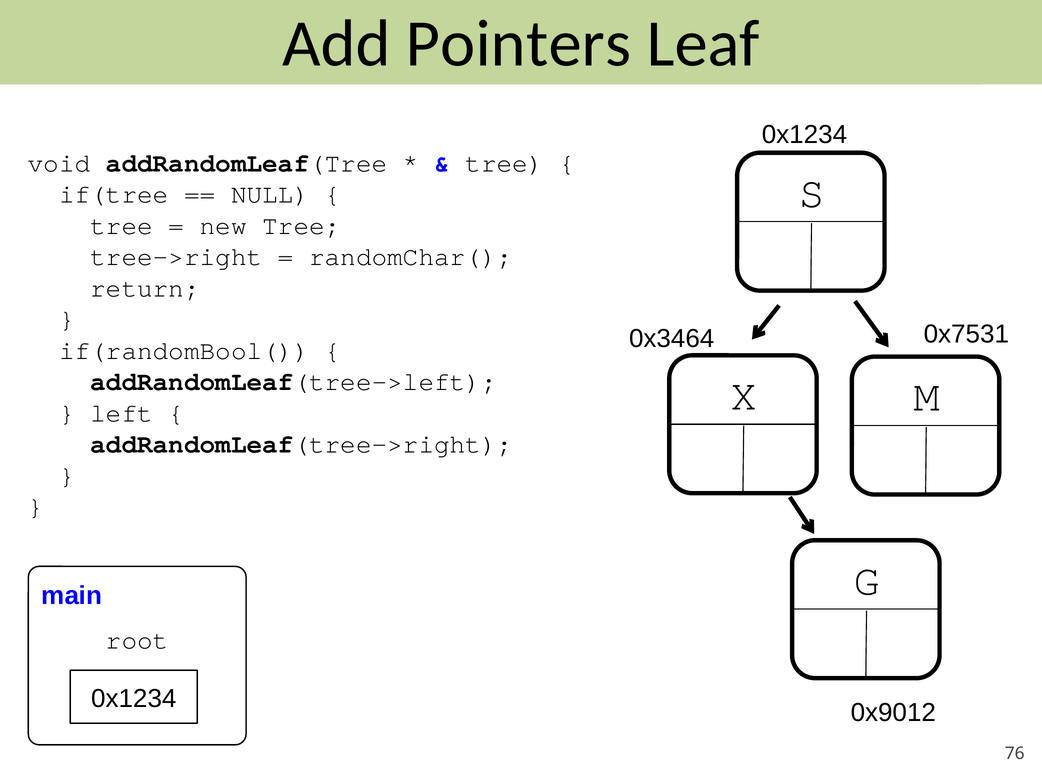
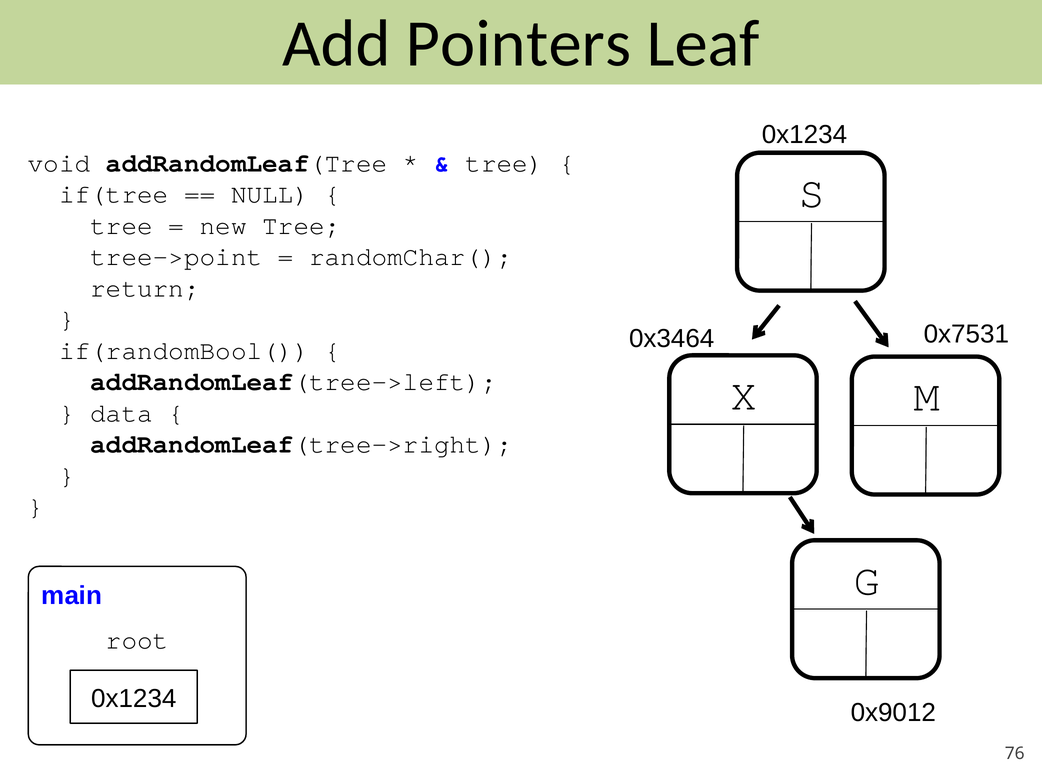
tree->right: tree->right -> tree->point
left: left -> data
